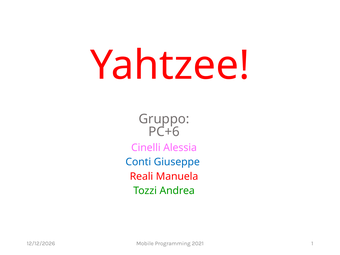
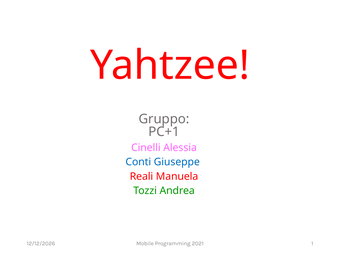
PC+6: PC+6 -> PC+1
